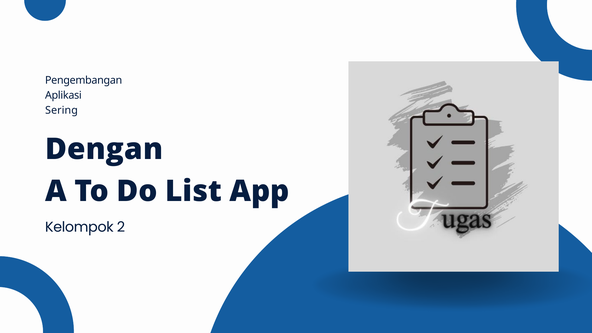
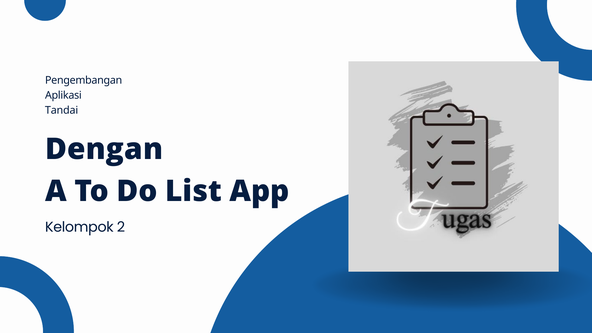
Sering: Sering -> Tandai
